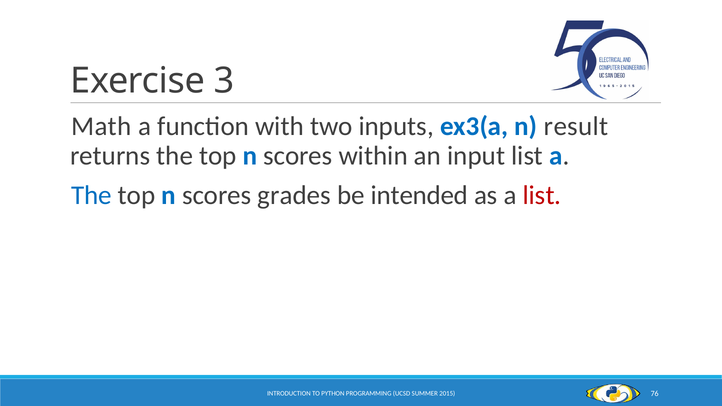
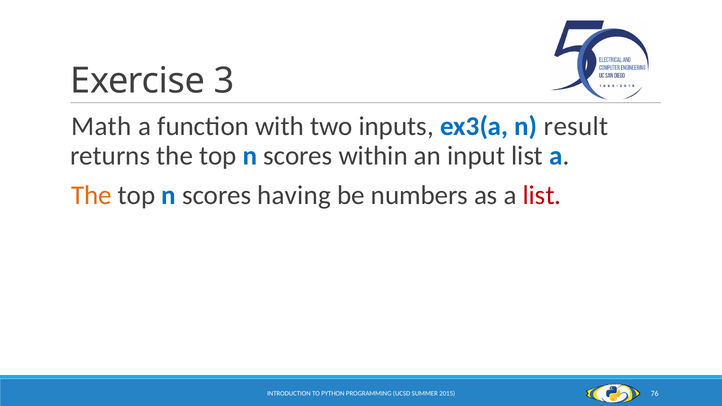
The at (91, 195) colour: blue -> orange
grades: grades -> having
intended: intended -> numbers
